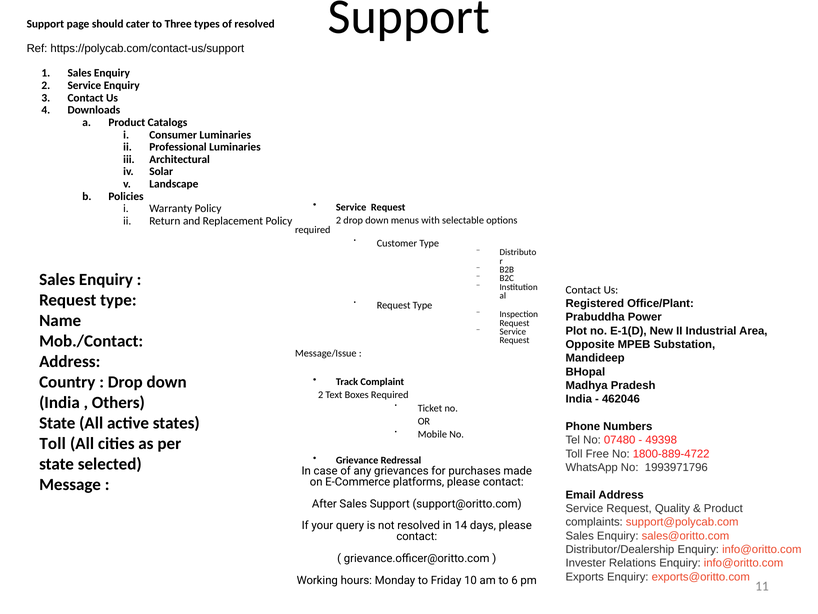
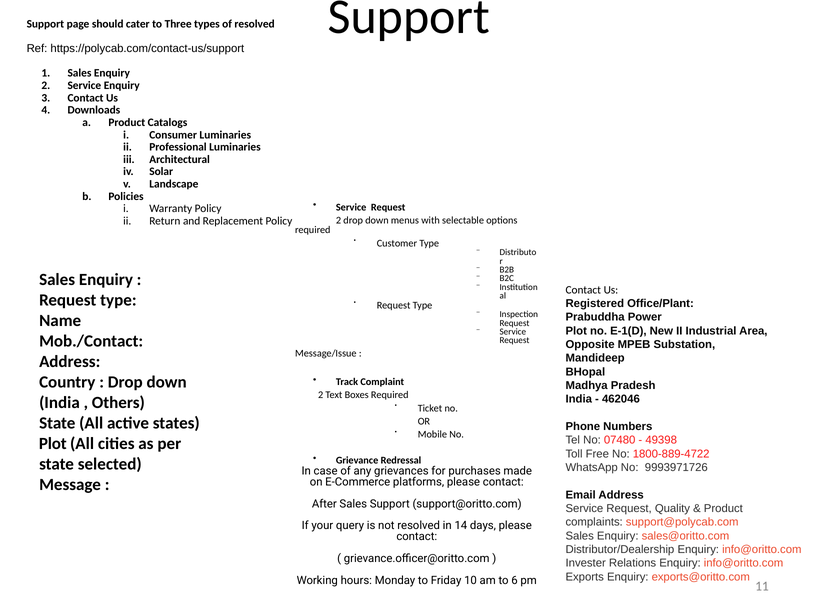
Toll at (53, 443): Toll -> Plot
1993971796: 1993971796 -> 9993971726
